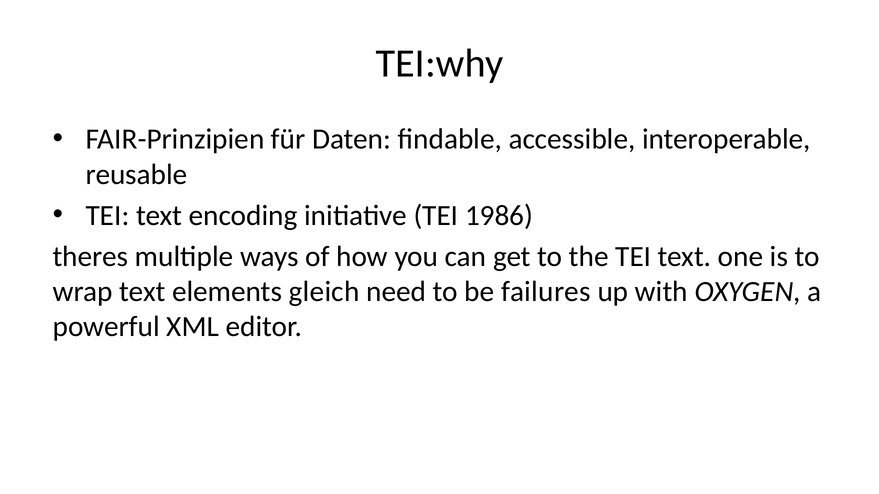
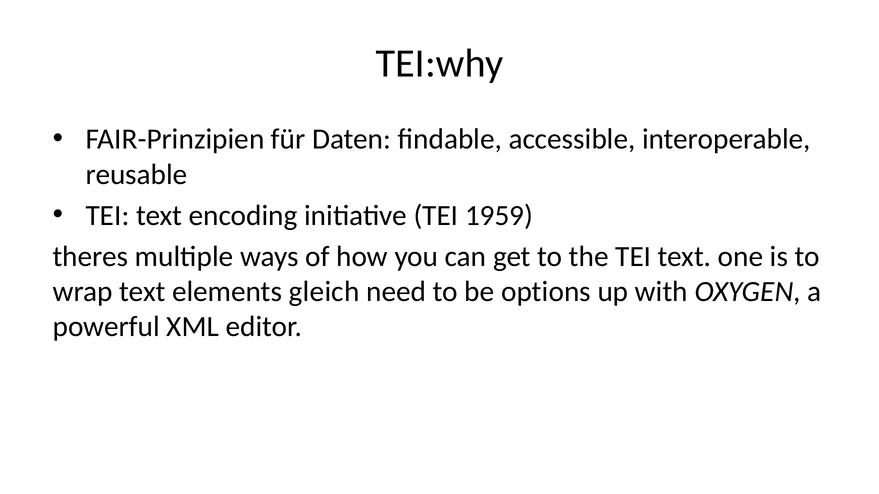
1986: 1986 -> 1959
failures: failures -> options
